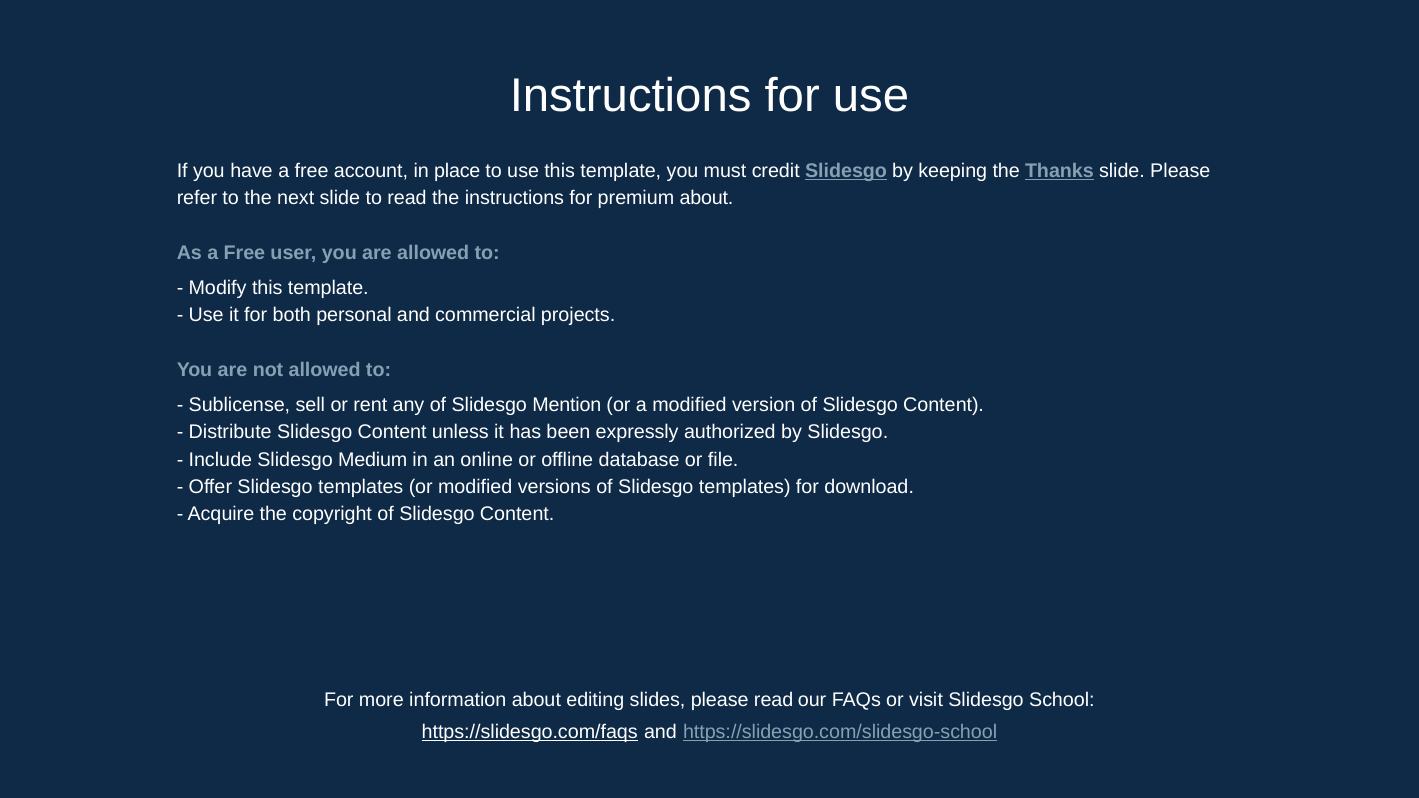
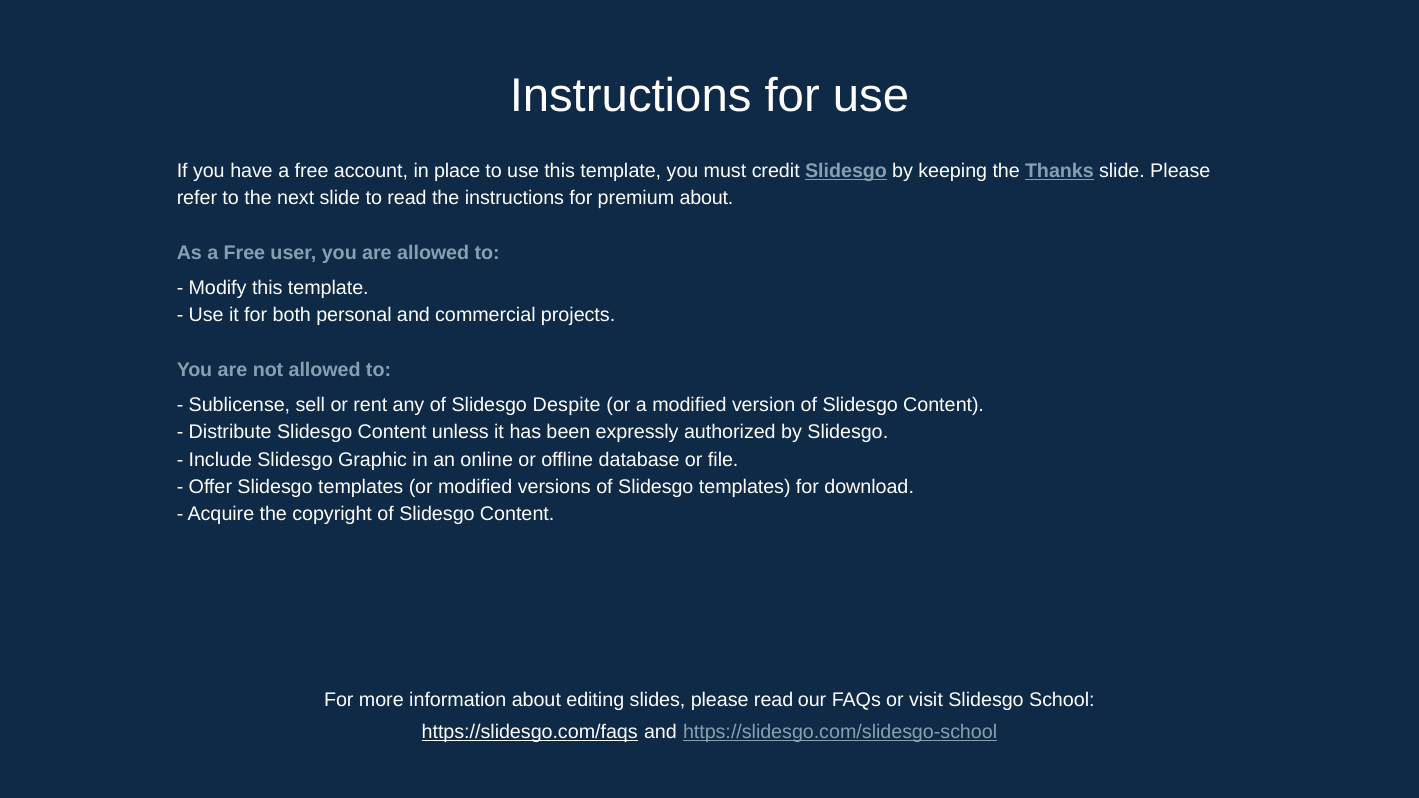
Mention: Mention -> Despite
Medium: Medium -> Graphic
